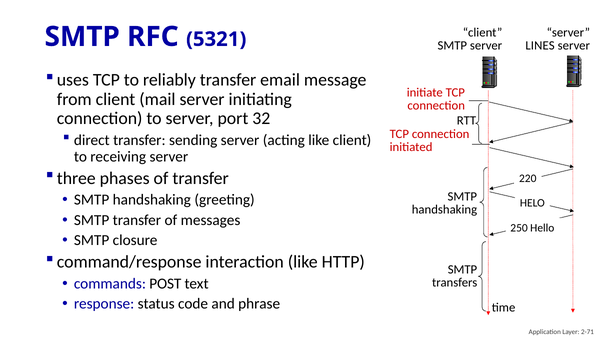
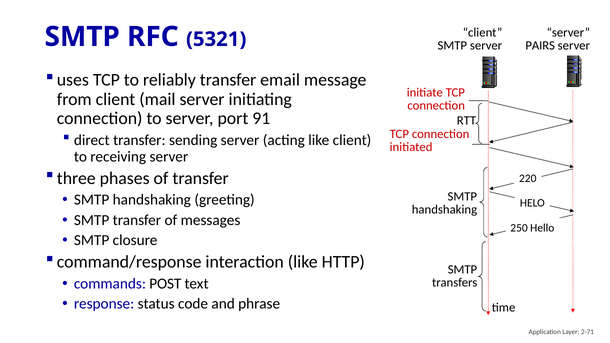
LINES: LINES -> PAIRS
32: 32 -> 91
